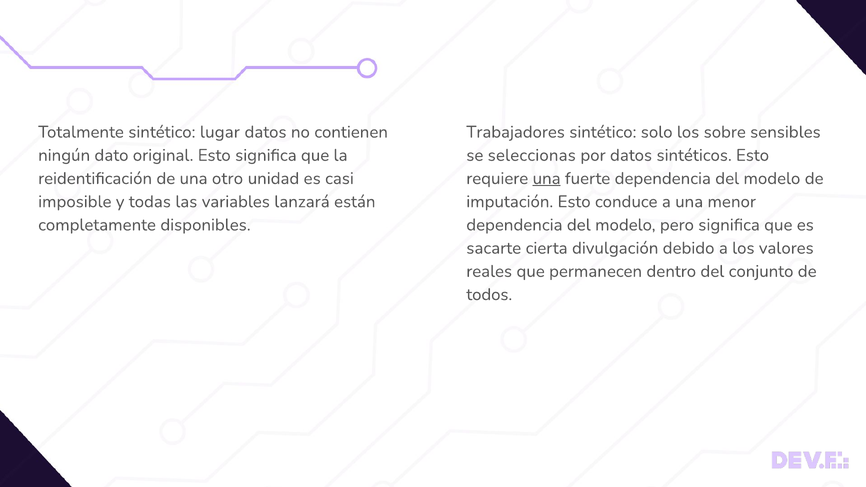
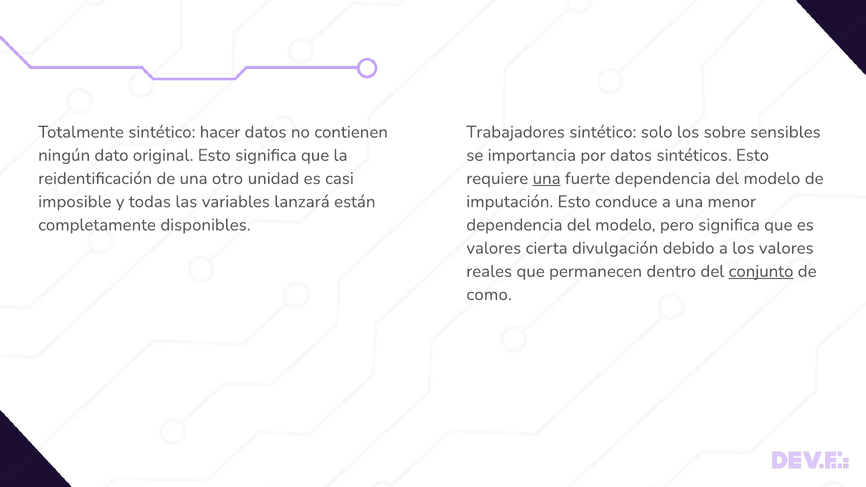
lugar: lugar -> hacer
seleccionas: seleccionas -> importancia
sacarte at (494, 248): sacarte -> valores
conjunto underline: none -> present
todos: todos -> como
